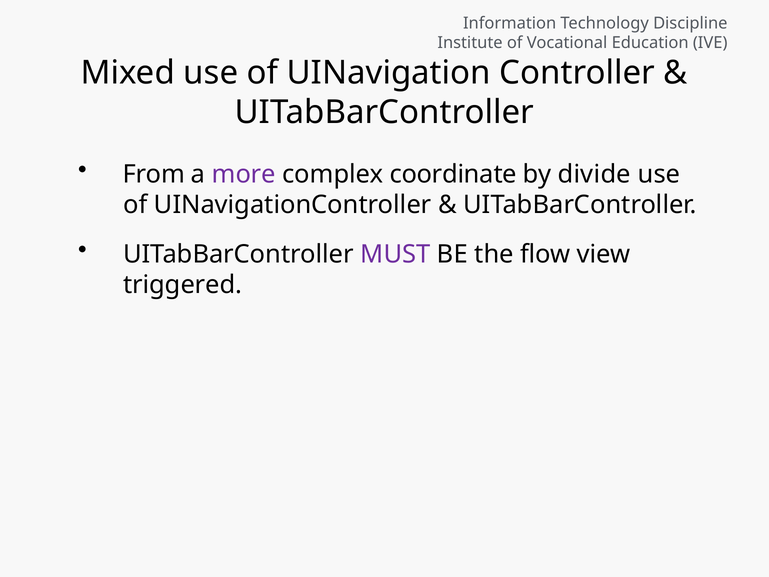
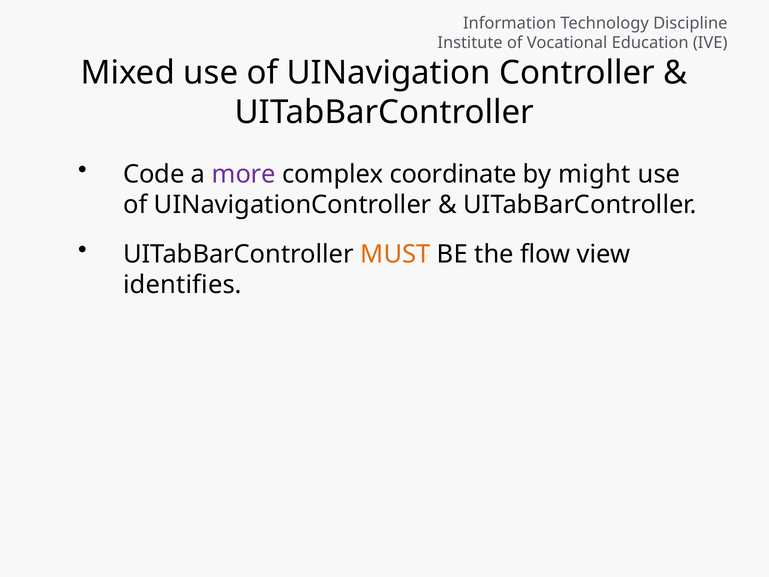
From: From -> Code
divide: divide -> might
MUST colour: purple -> orange
triggered: triggered -> identifies
